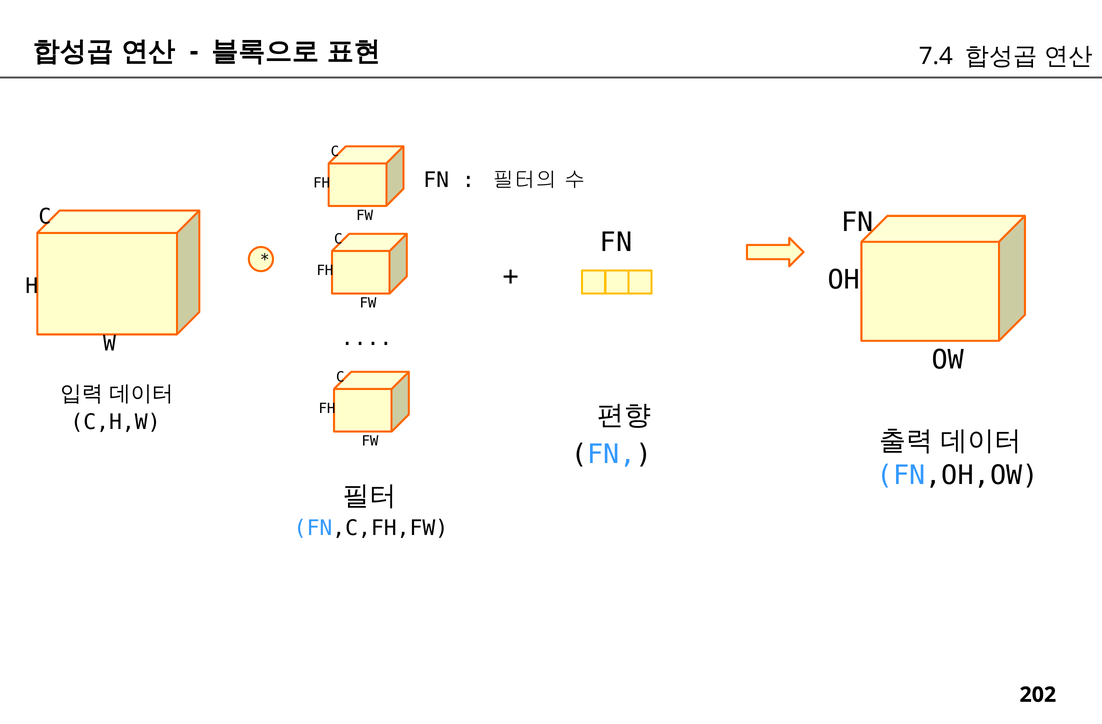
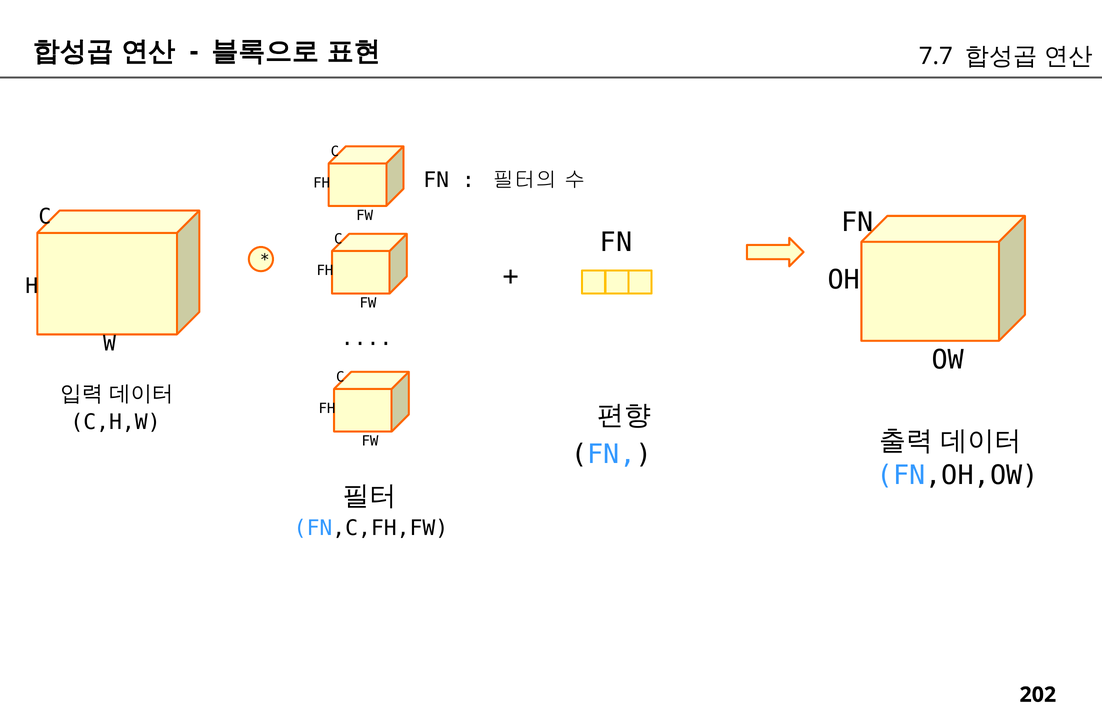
7.4: 7.4 -> 7.7
